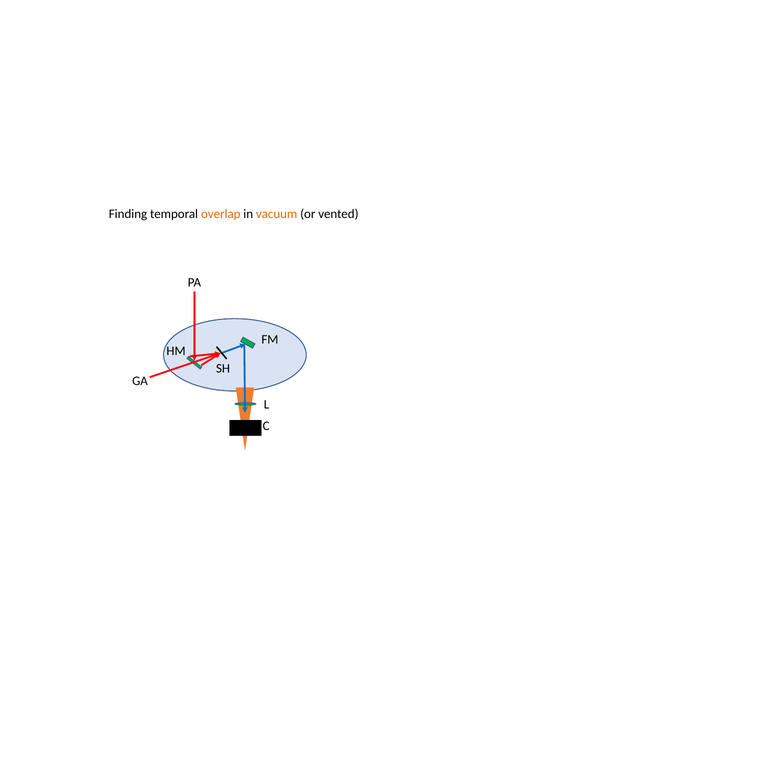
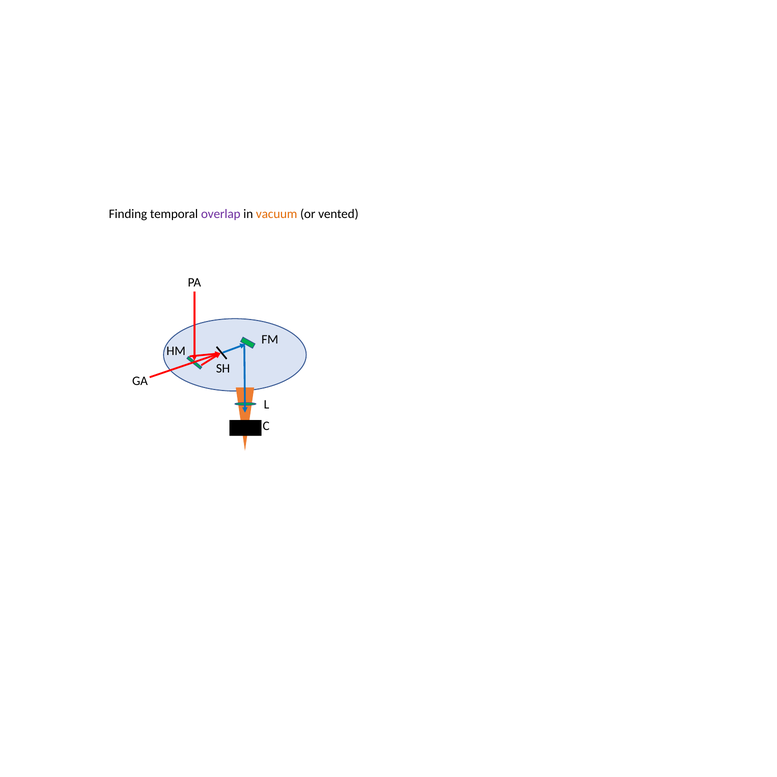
overlap colour: orange -> purple
